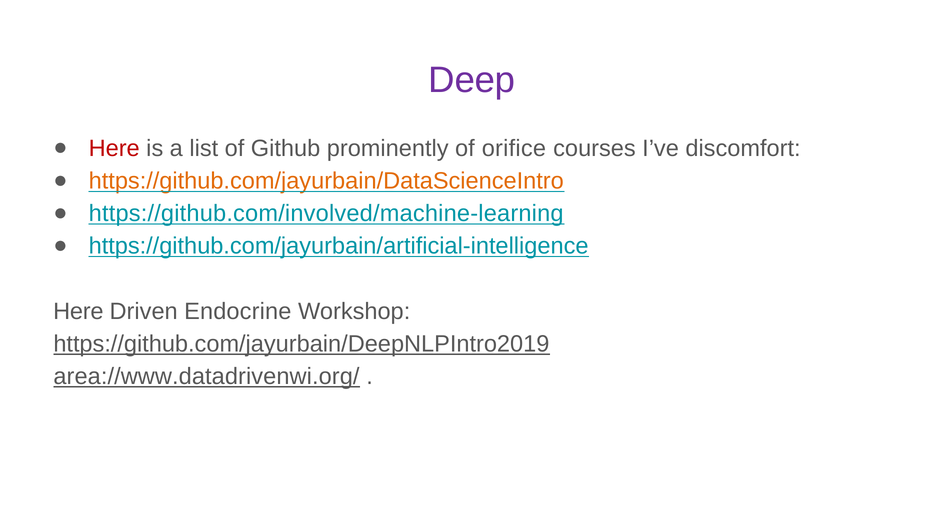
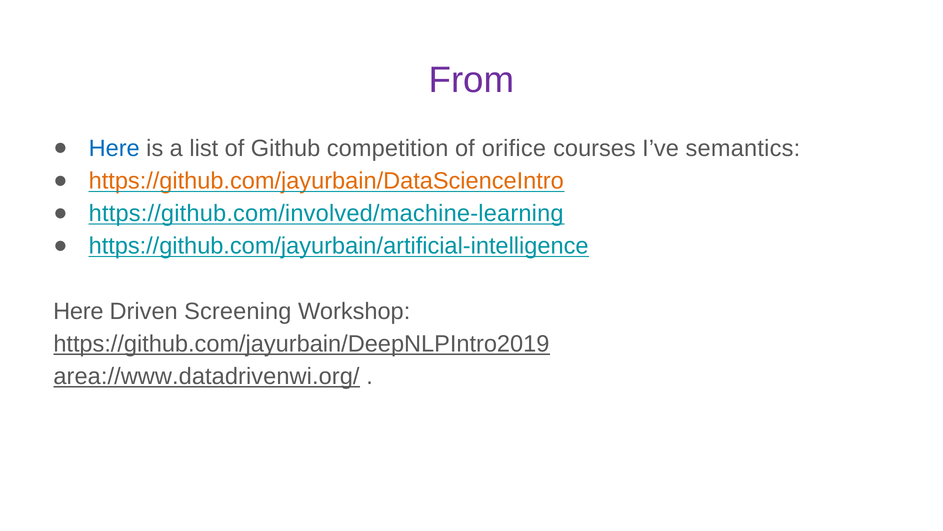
Deep: Deep -> From
Here at (114, 148) colour: red -> blue
prominently: prominently -> competition
discomfort: discomfort -> semantics
Endocrine: Endocrine -> Screening
